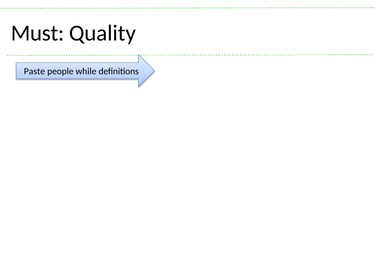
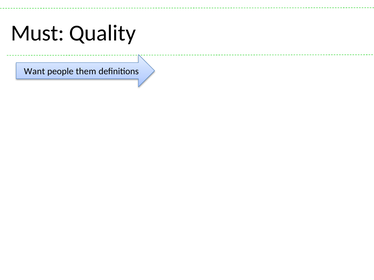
Paste: Paste -> Want
while: while -> them
